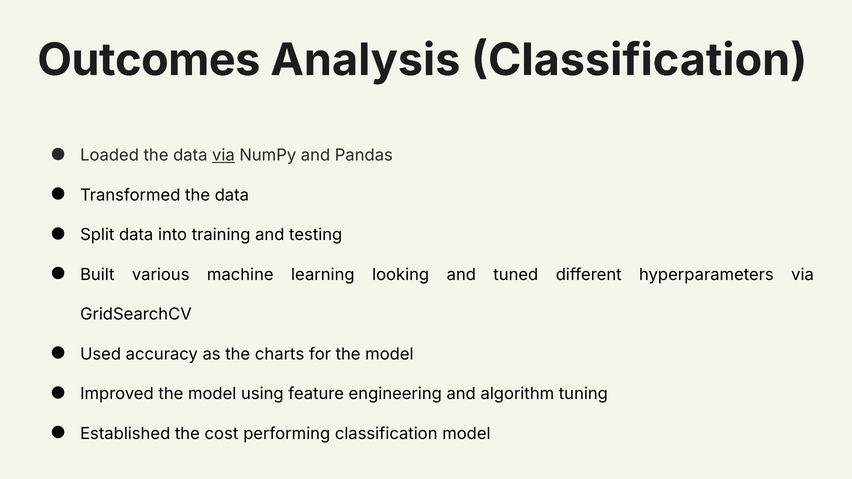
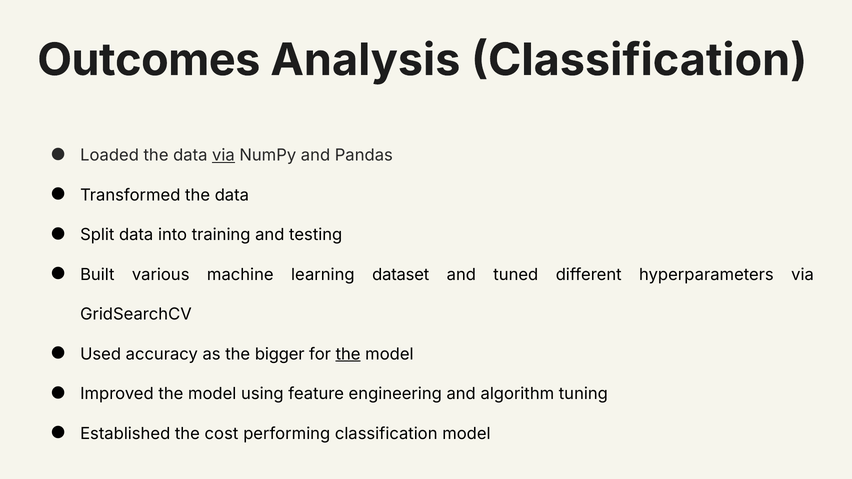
looking: looking -> dataset
charts: charts -> bigger
the at (348, 354) underline: none -> present
